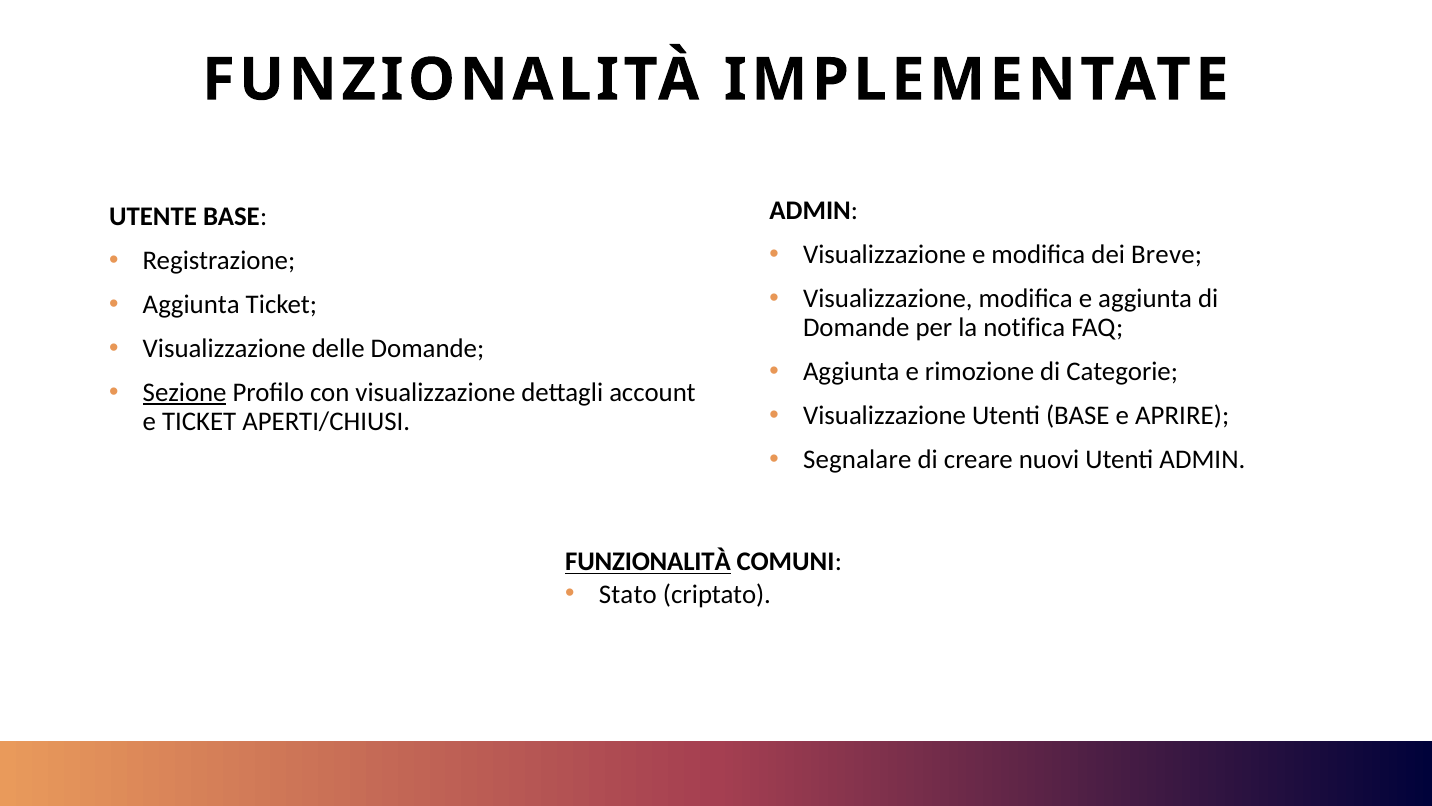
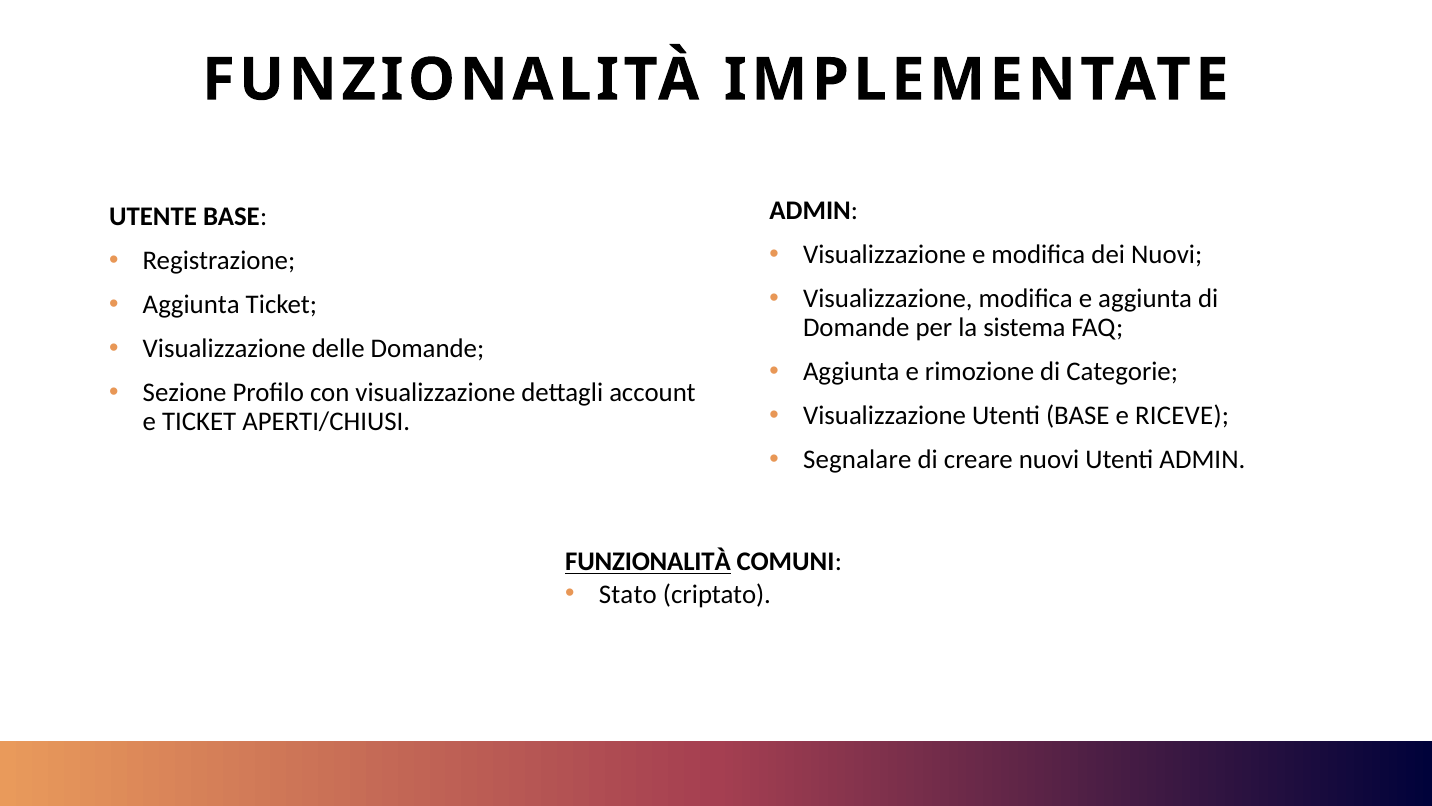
dei Breve: Breve -> Nuovi
notifica: notifica -> sistema
Sezione underline: present -> none
APRIRE: APRIRE -> RICEVE
